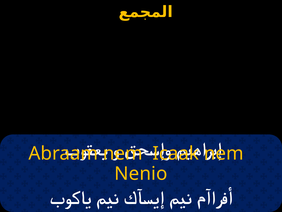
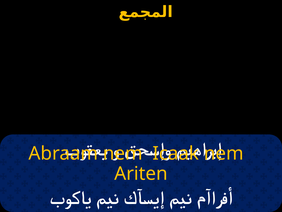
Nenio: Nenio -> Ariten
